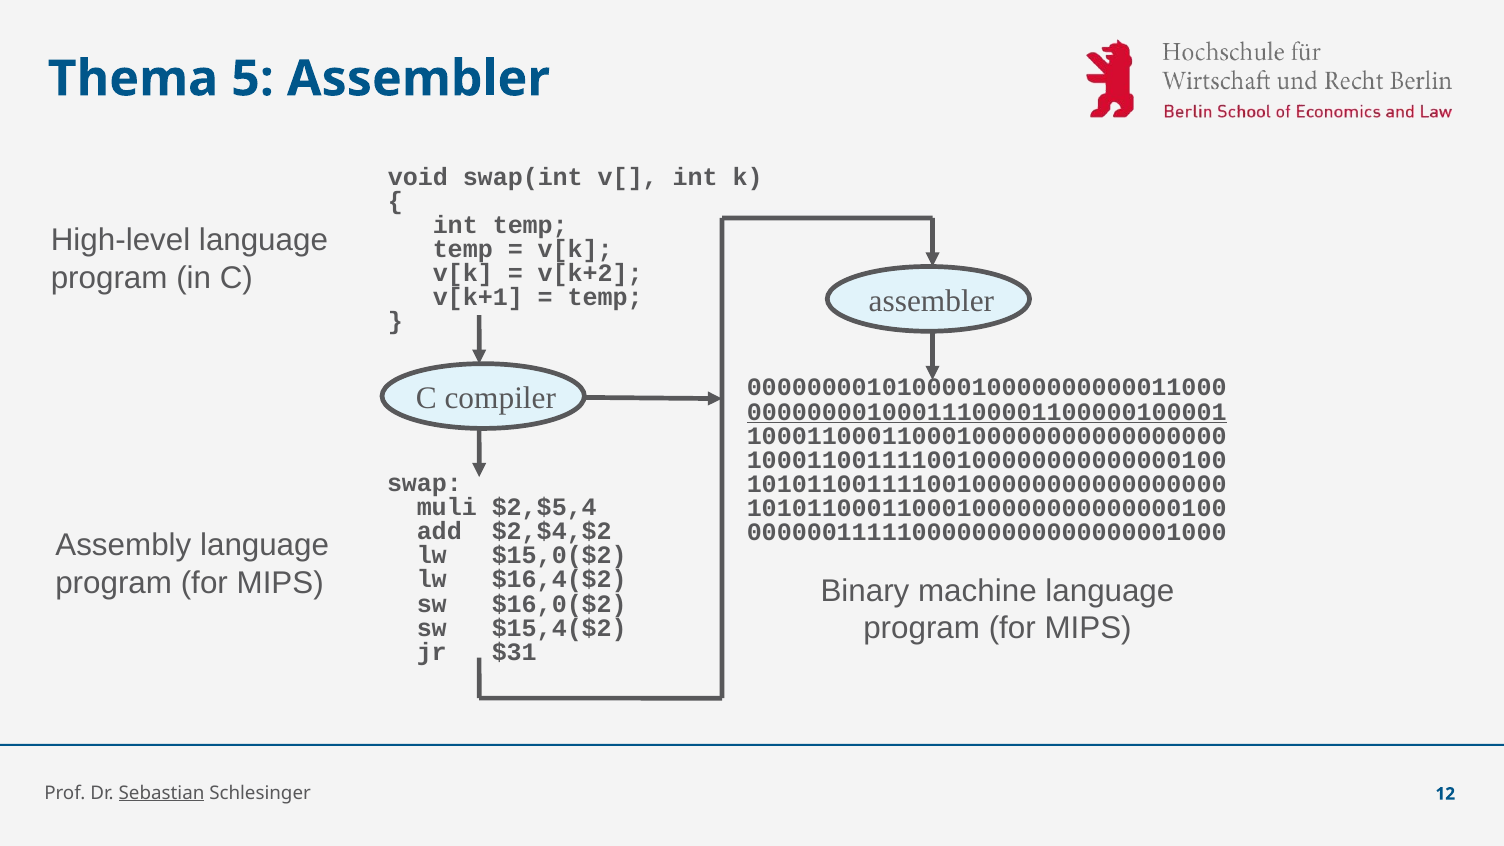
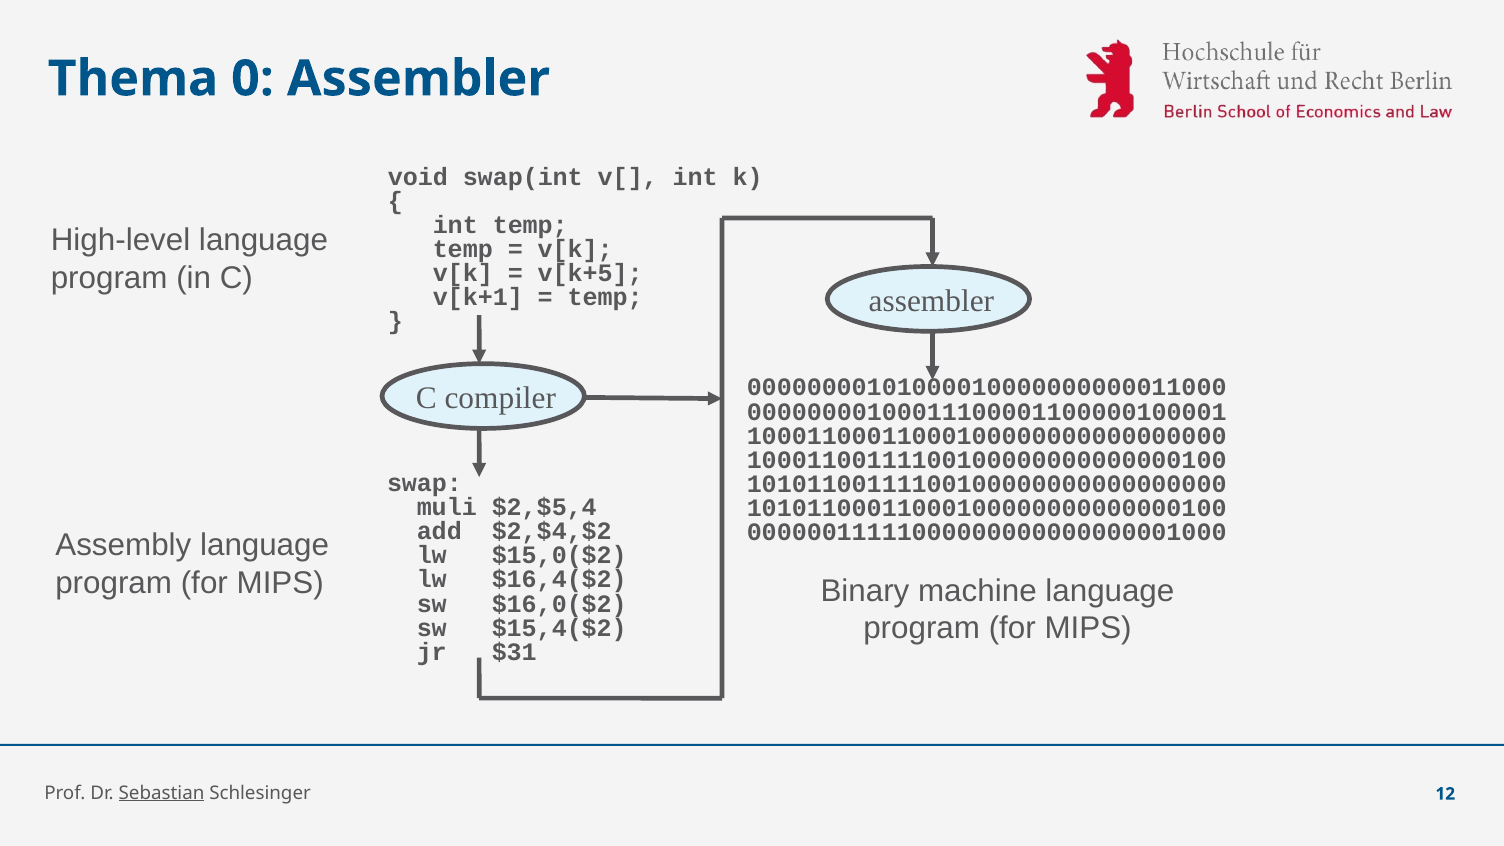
5: 5 -> 0
v[k+2: v[k+2 -> v[k+5
00000000100011100001100000100001 underline: present -> none
